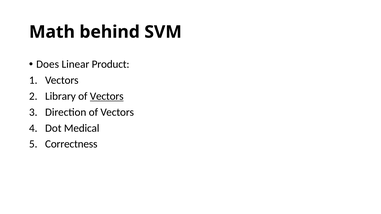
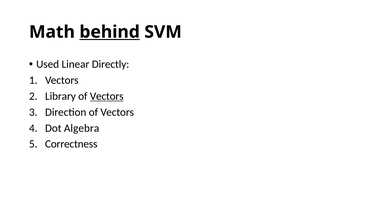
behind underline: none -> present
Does: Does -> Used
Product: Product -> Directly
Medical: Medical -> Algebra
